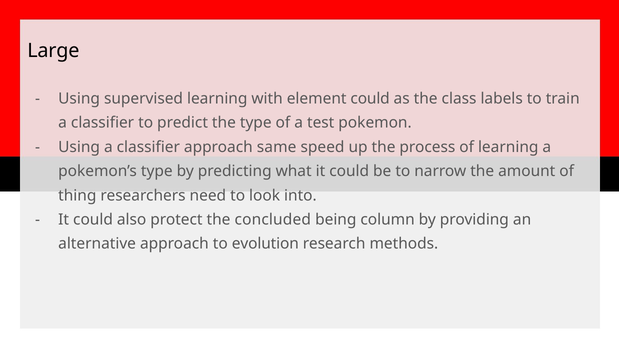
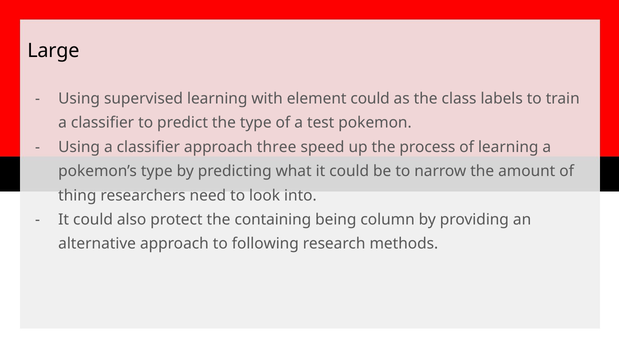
same: same -> three
concluded: concluded -> containing
evolution: evolution -> following
